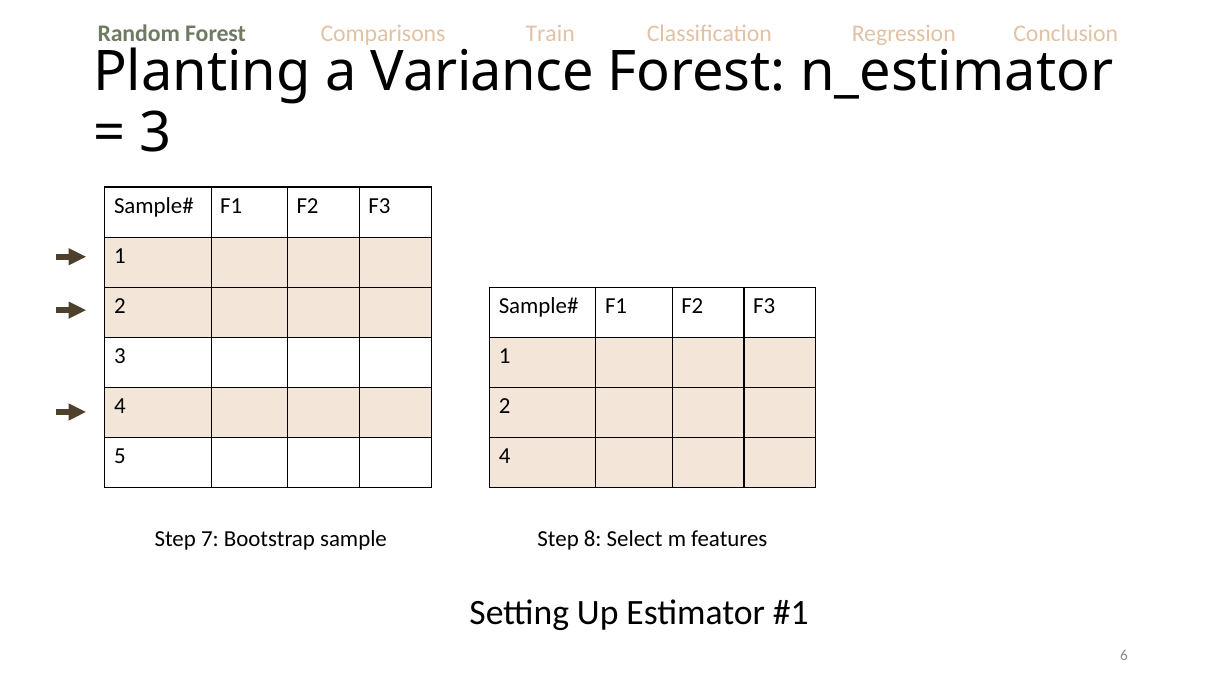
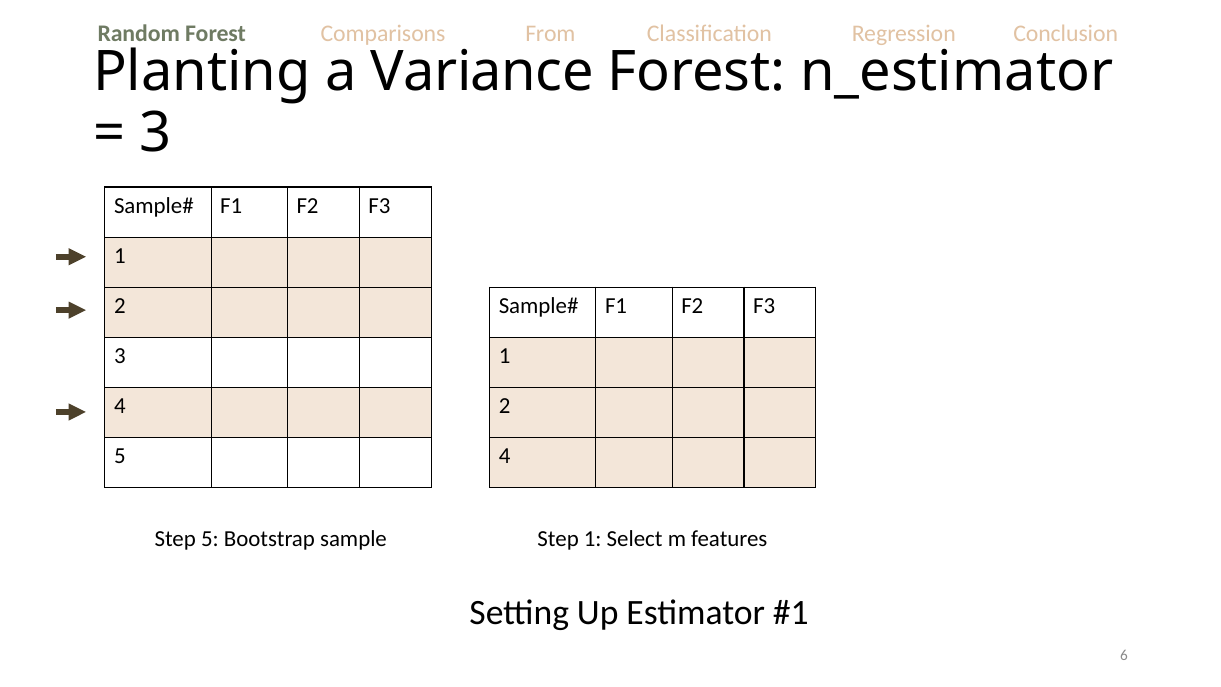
Train: Train -> From
Step 7: 7 -> 5
Step 8: 8 -> 1
